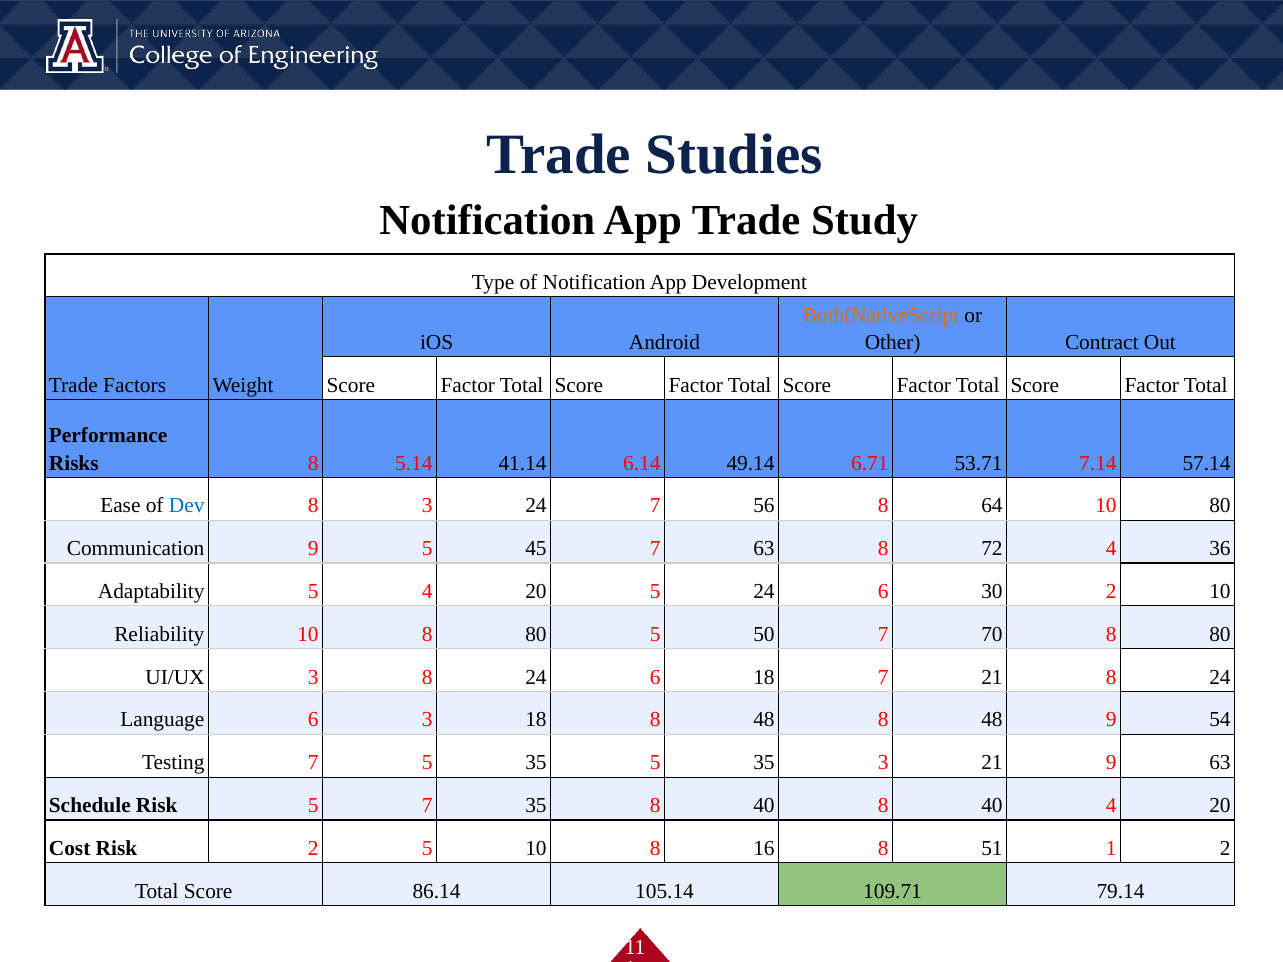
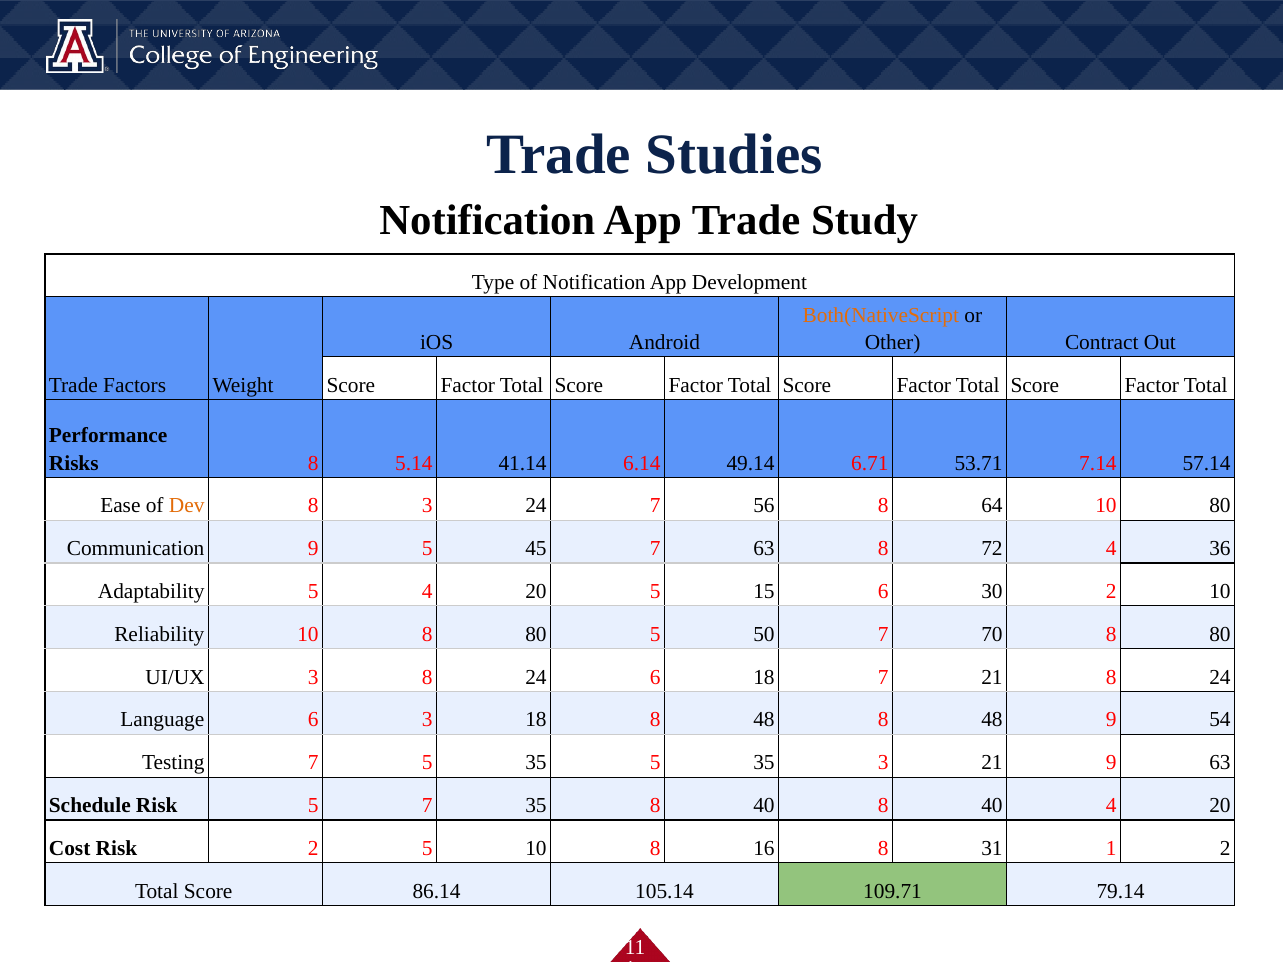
Dev colour: blue -> orange
5 24: 24 -> 15
51: 51 -> 31
